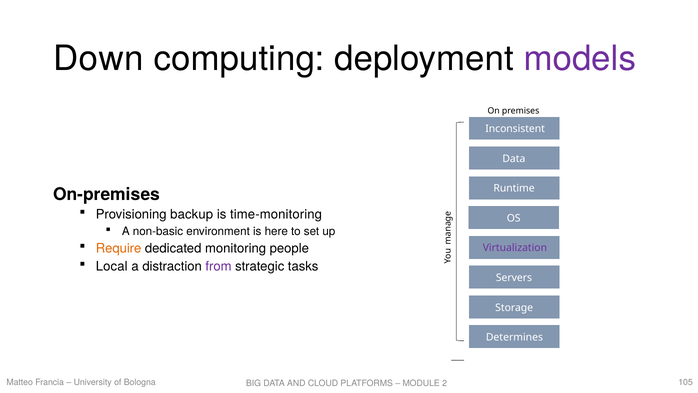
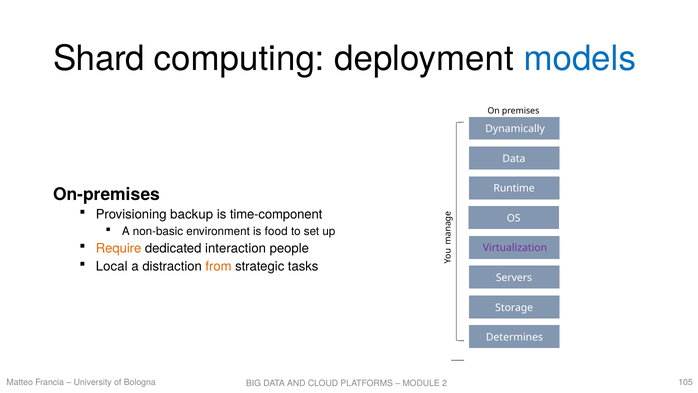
Down: Down -> Shard
models colour: purple -> blue
Inconsistent: Inconsistent -> Dynamically
time-monitoring: time-monitoring -> time-component
here: here -> food
monitoring: monitoring -> interaction
from colour: purple -> orange
